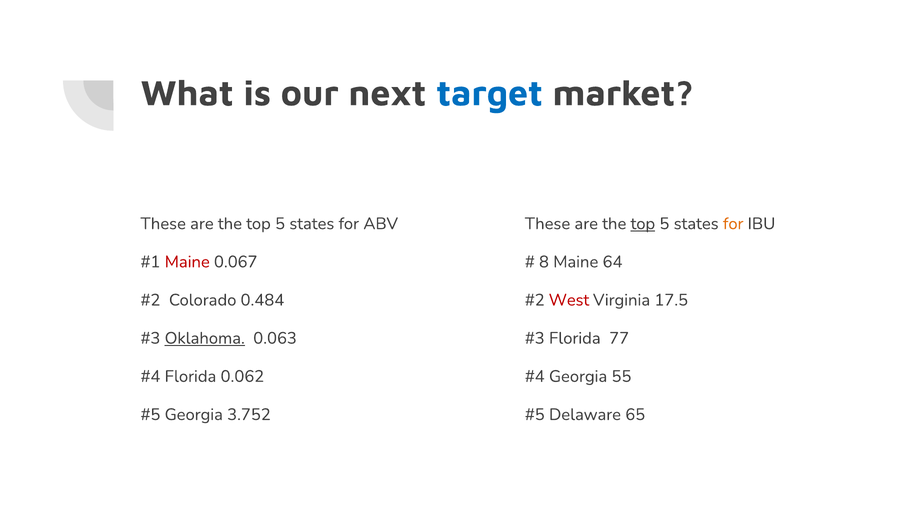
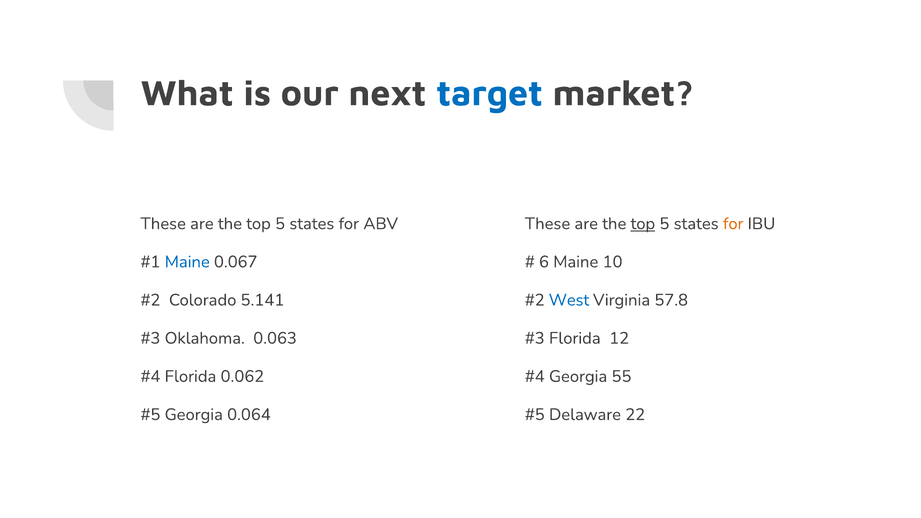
Maine at (187, 262) colour: red -> blue
8: 8 -> 6
64: 64 -> 10
0.484: 0.484 -> 5.141
West colour: red -> blue
17.5: 17.5 -> 57.8
Oklahoma underline: present -> none
77: 77 -> 12
3.752: 3.752 -> 0.064
65: 65 -> 22
